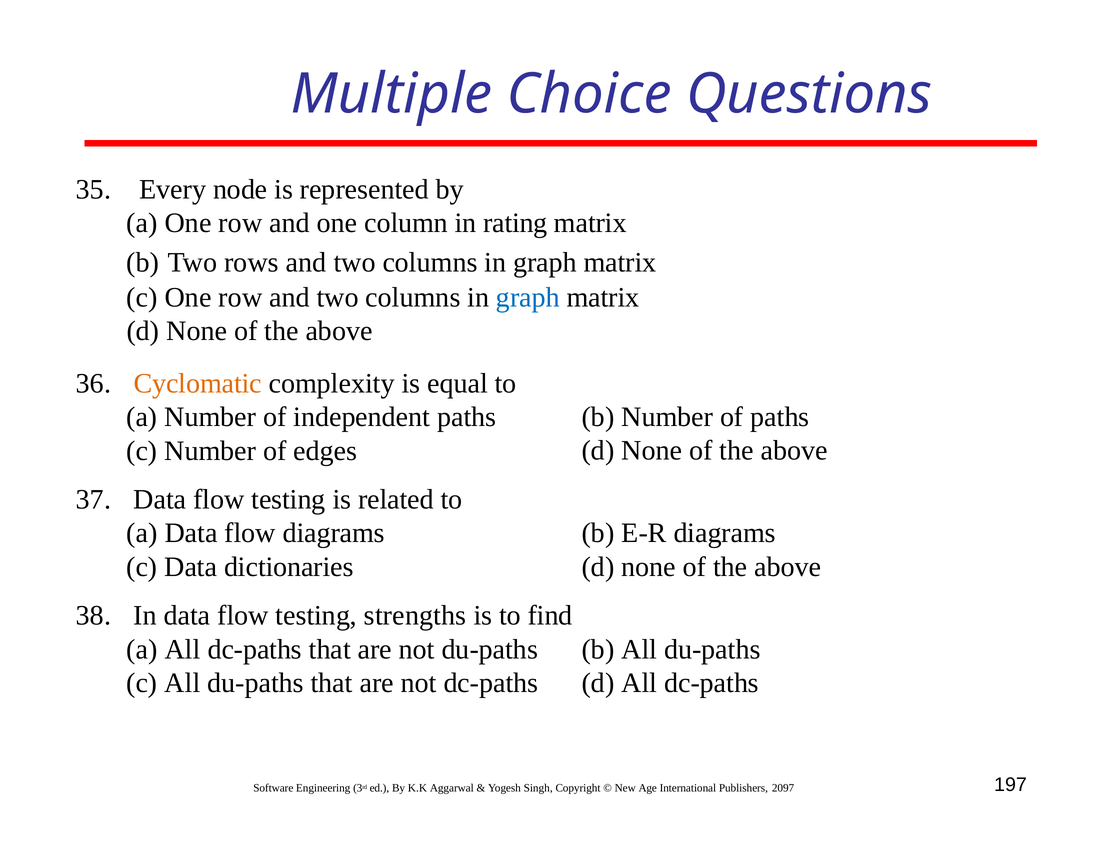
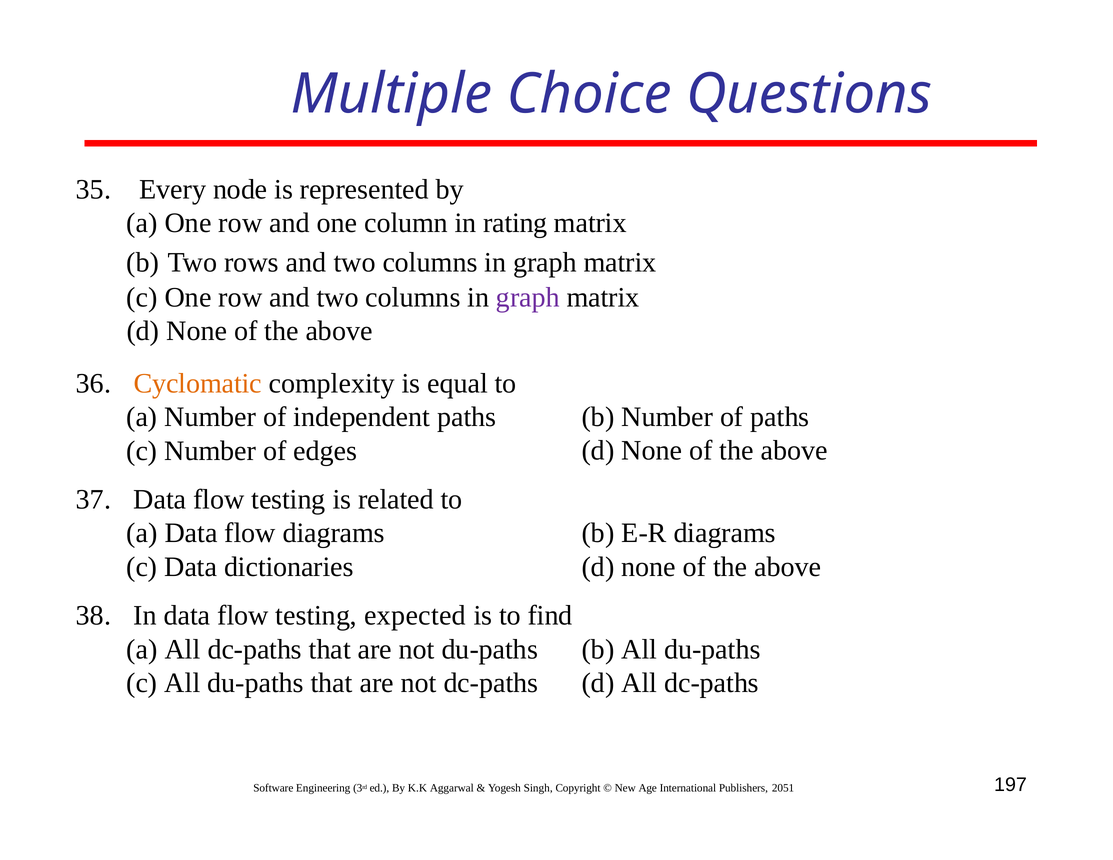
graph at (528, 297) colour: blue -> purple
strengths: strengths -> expected
2097: 2097 -> 2051
